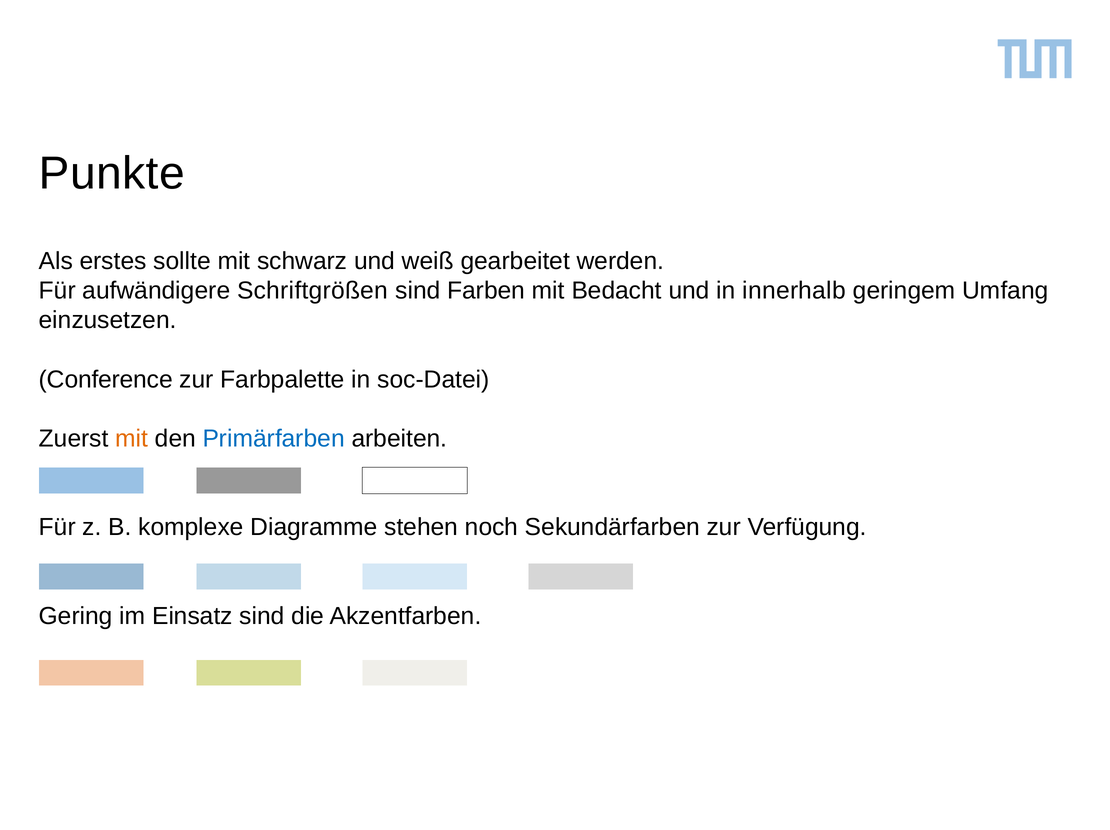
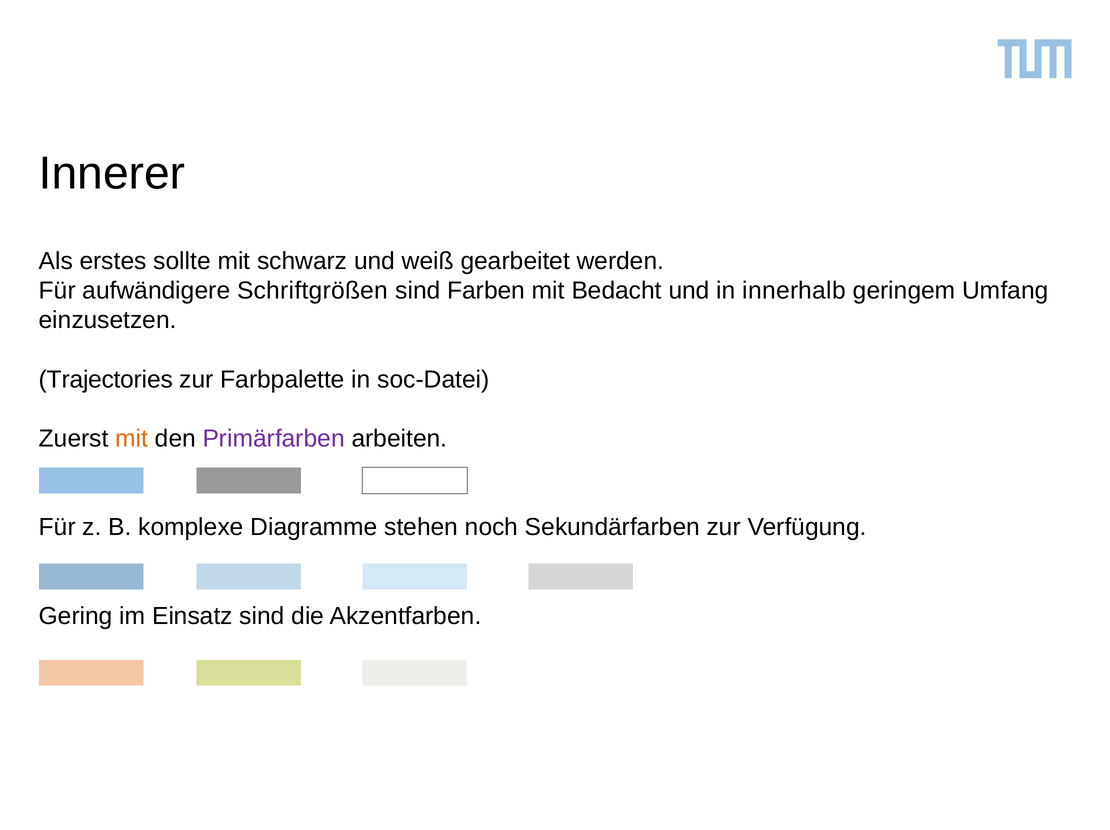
Punkte: Punkte -> Innerer
Conference: Conference -> Trajectories
Primärfarben colour: blue -> purple
